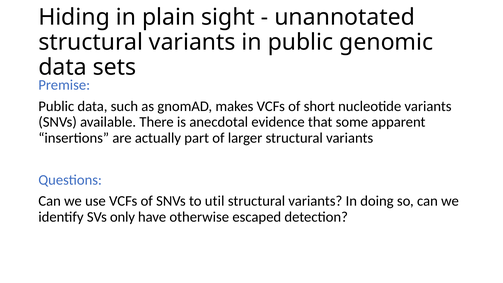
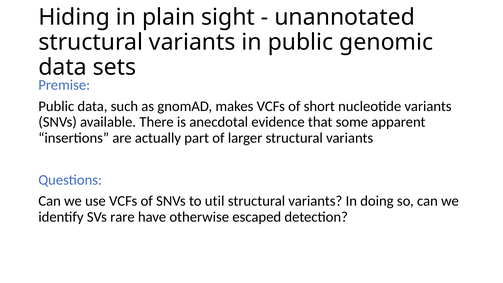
only: only -> rare
